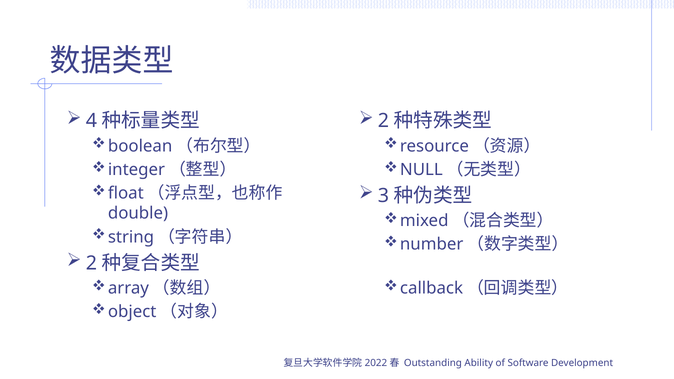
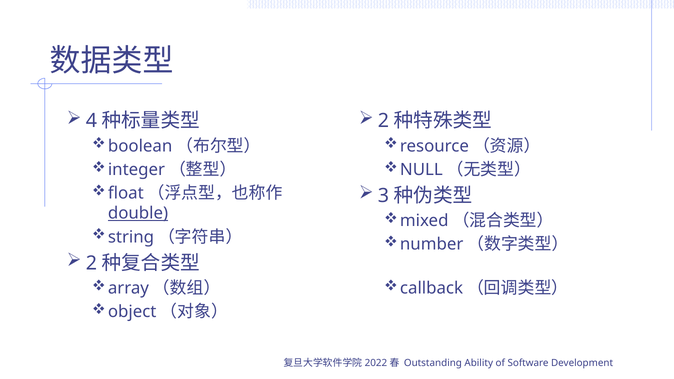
double underline: none -> present
